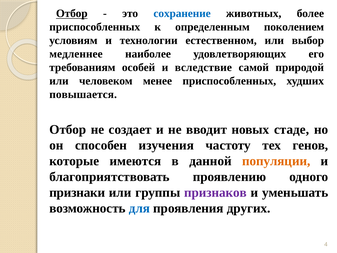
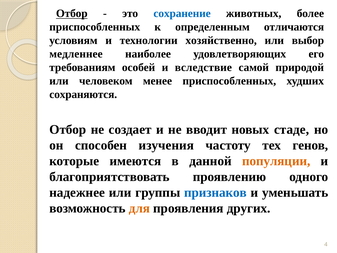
поколением: поколением -> отличаются
естественном: естественном -> хозяйственно
повышается: повышается -> сохраняются
признаки: признаки -> надежнее
признаков colour: purple -> blue
для colour: blue -> orange
